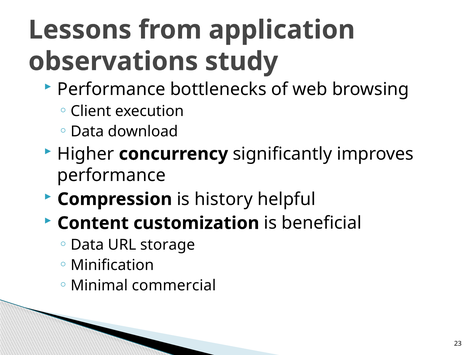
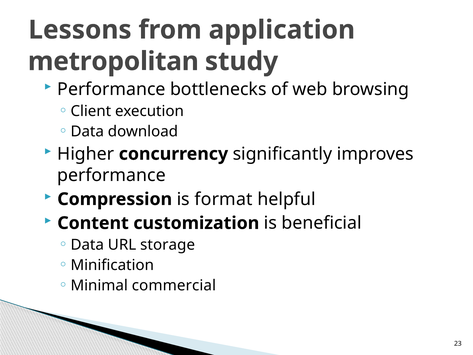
observations: observations -> metropolitan
history: history -> format
